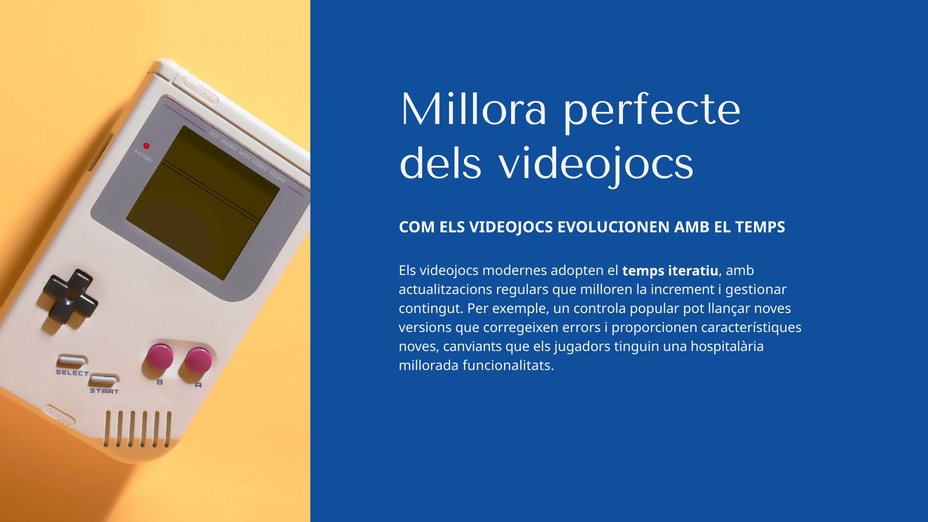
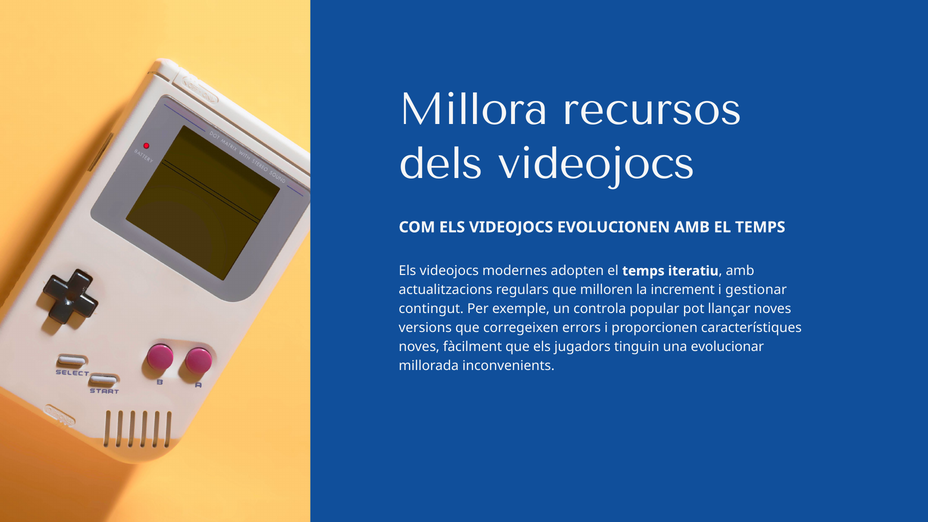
perfecte: perfecte -> recursos
canviants: canviants -> fàcilment
hospitalària: hospitalària -> evolucionar
funcionalitats: funcionalitats -> inconvenients
